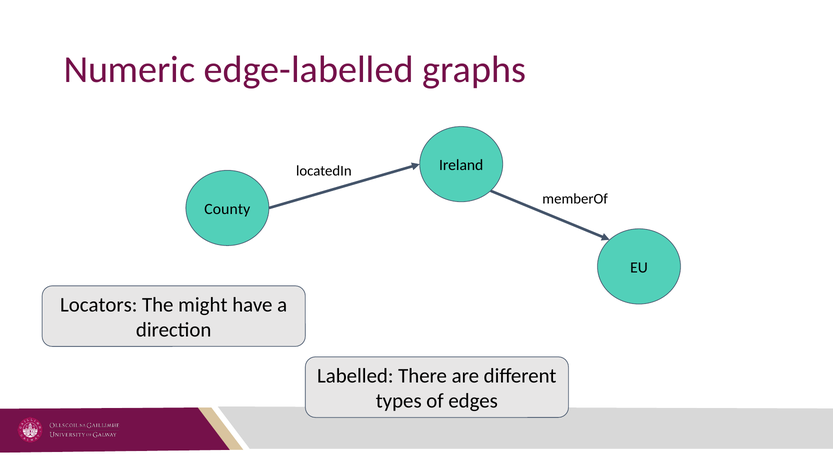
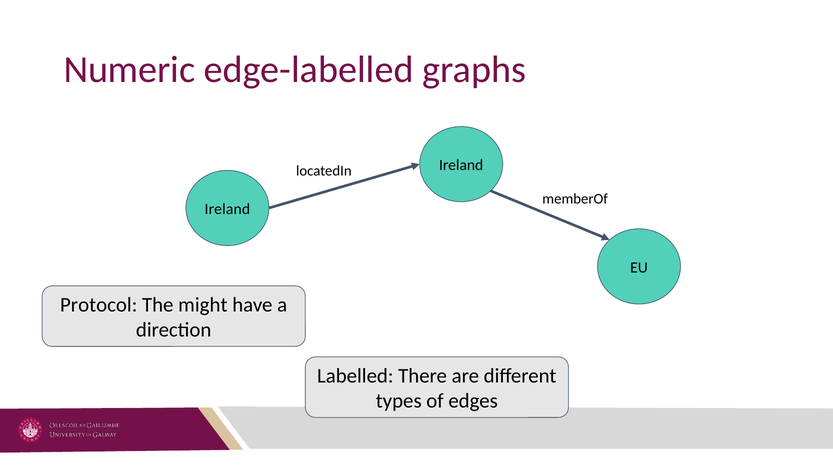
County at (227, 209): County -> Ireland
Locators: Locators -> Protocol
